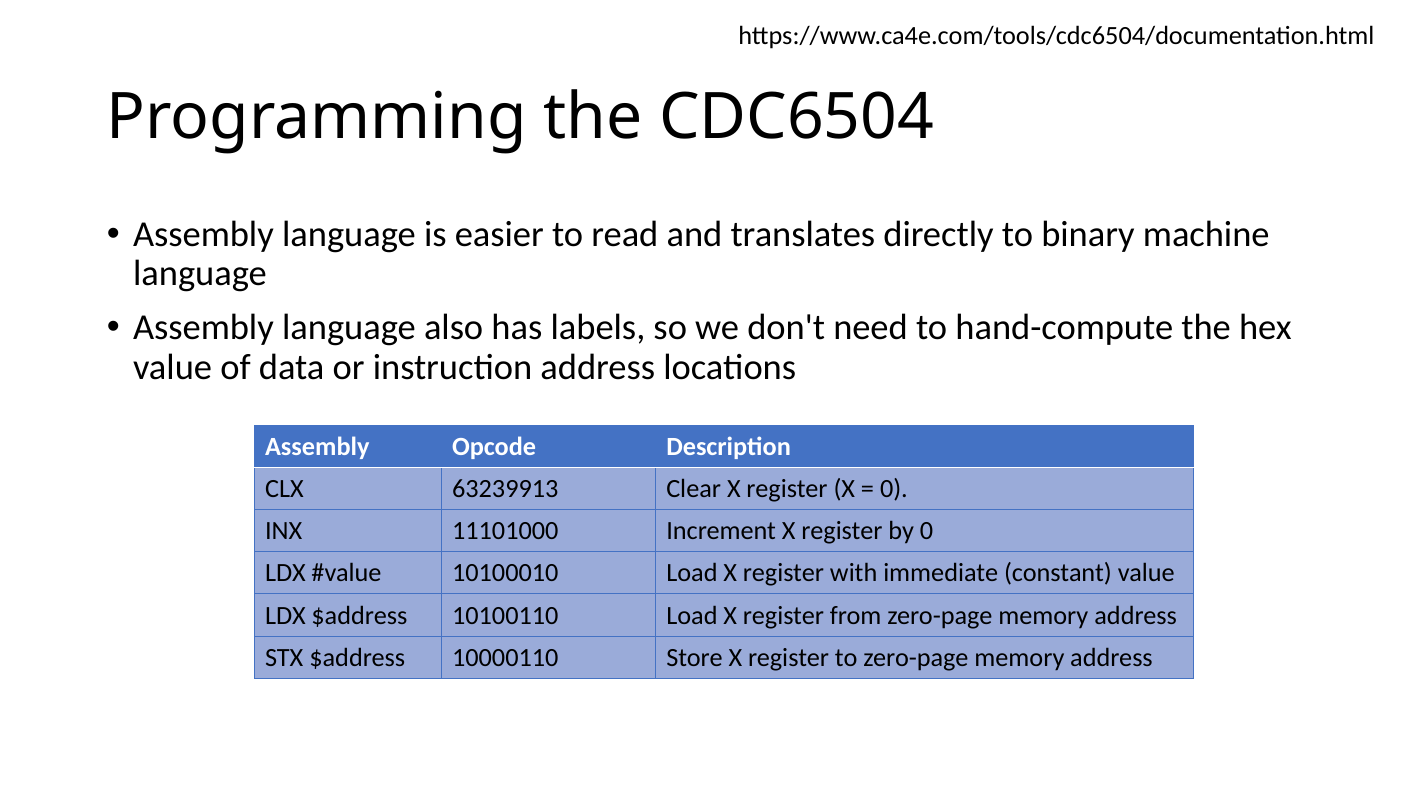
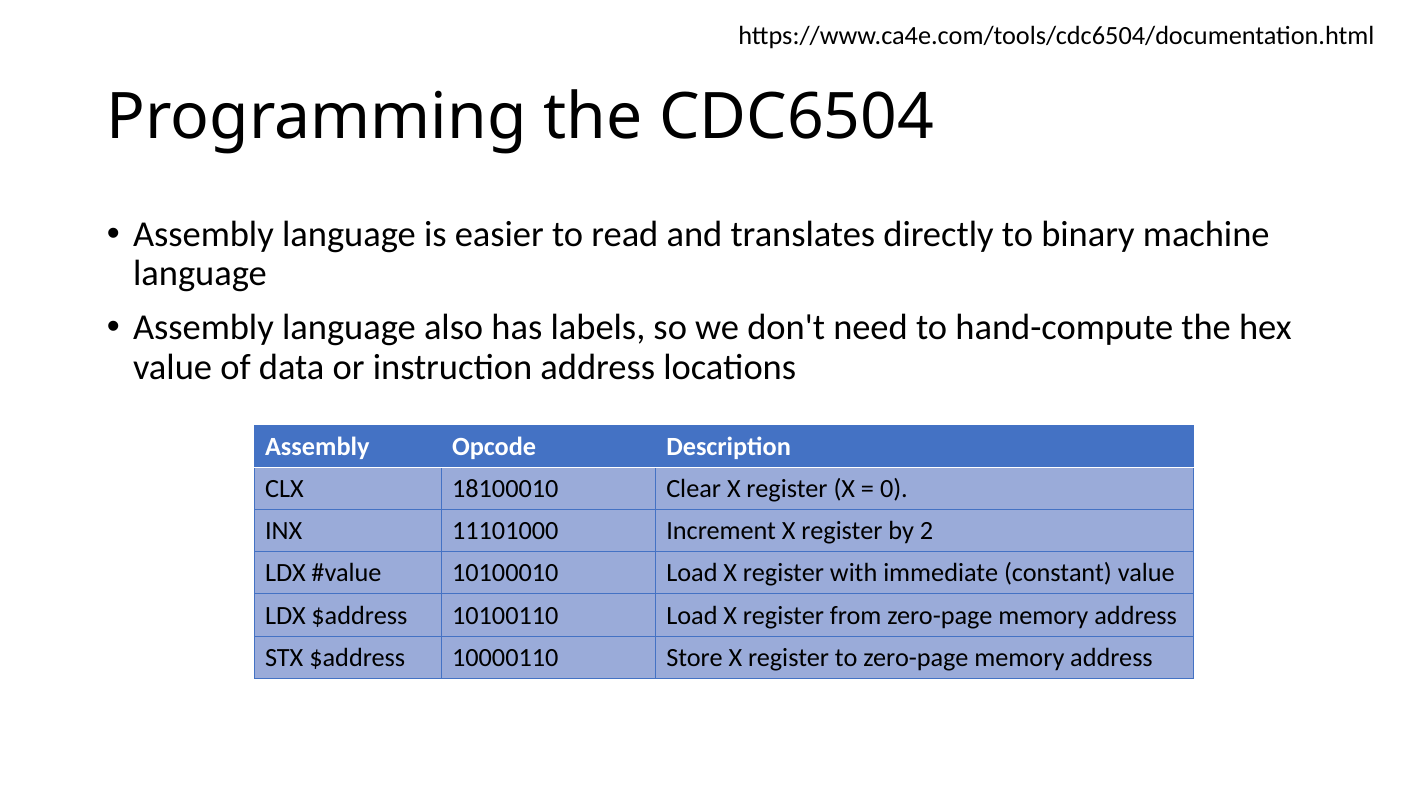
63239913: 63239913 -> 18100010
by 0: 0 -> 2
